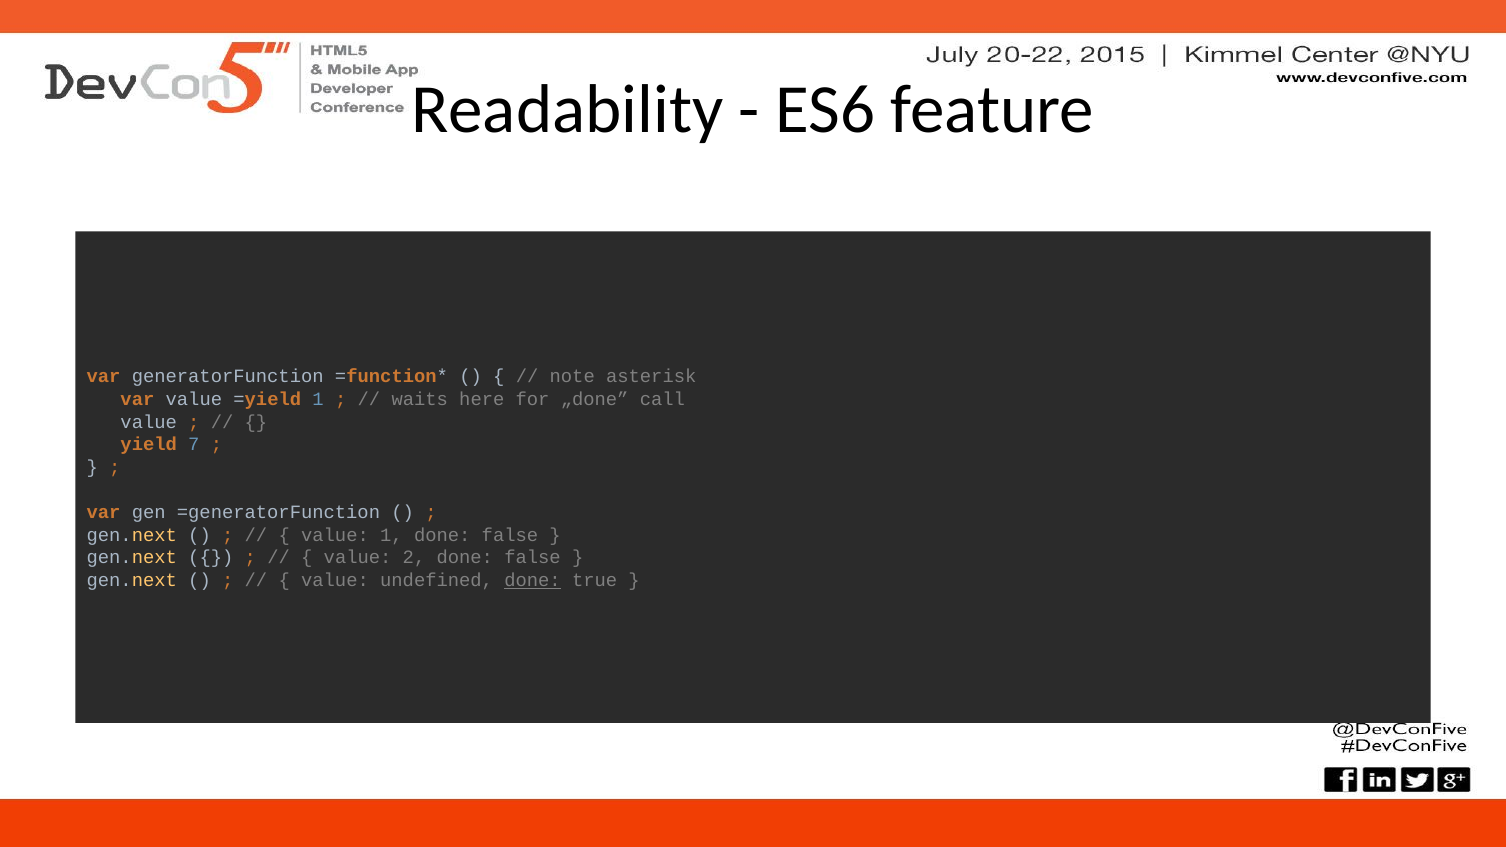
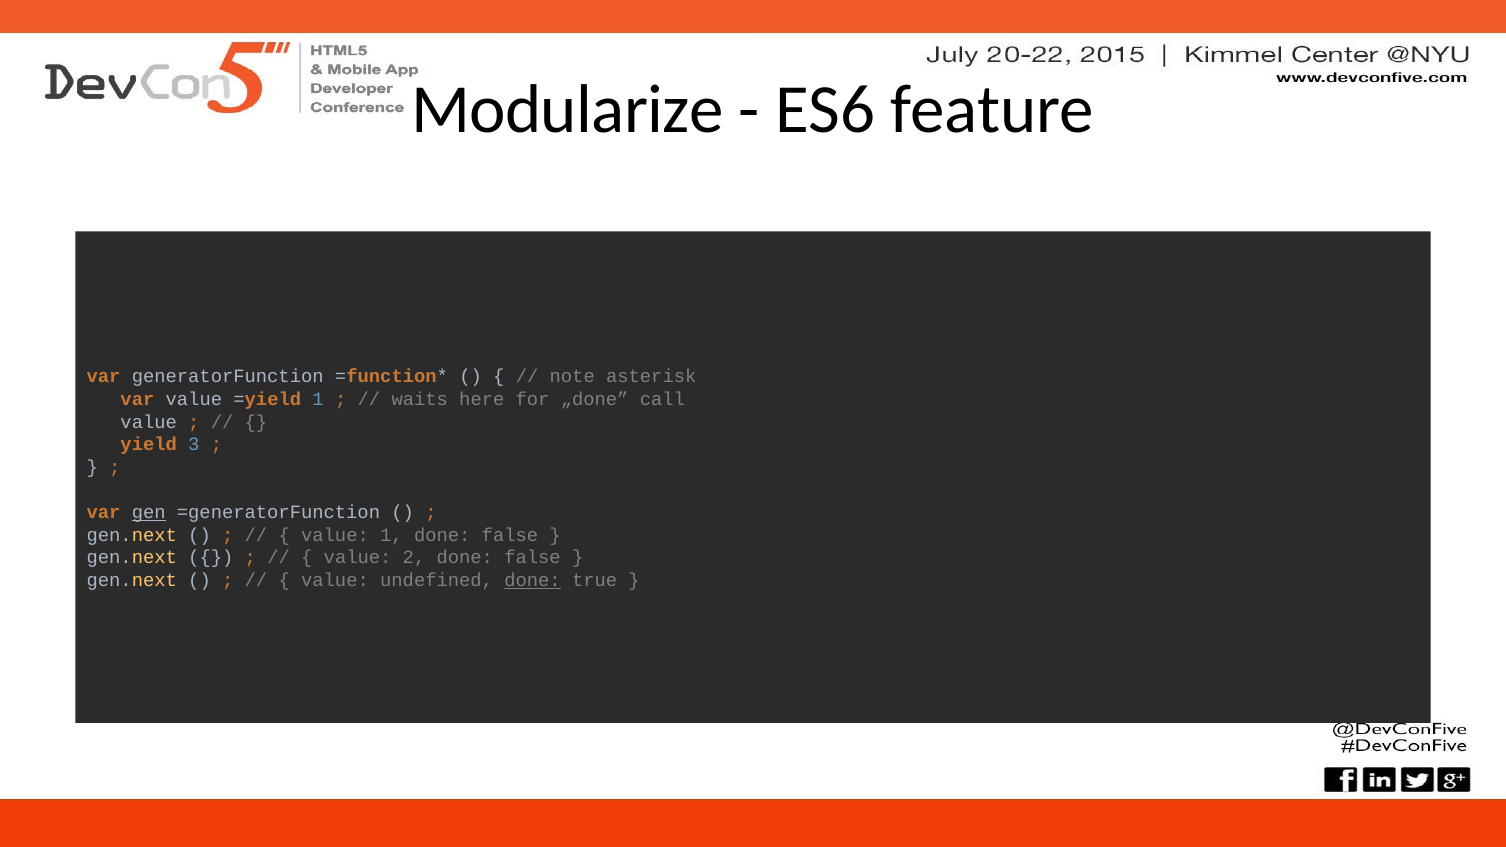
Readability: Readability -> Modularize
7: 7 -> 3
gen underline: none -> present
